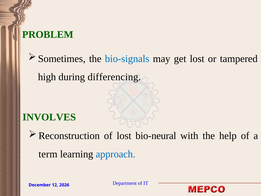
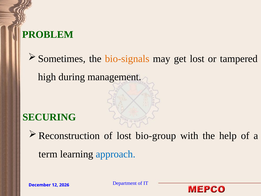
bio-signals colour: blue -> orange
differencing: differencing -> management
INVOLVES: INVOLVES -> SECURING
bio-neural: bio-neural -> bio-group
